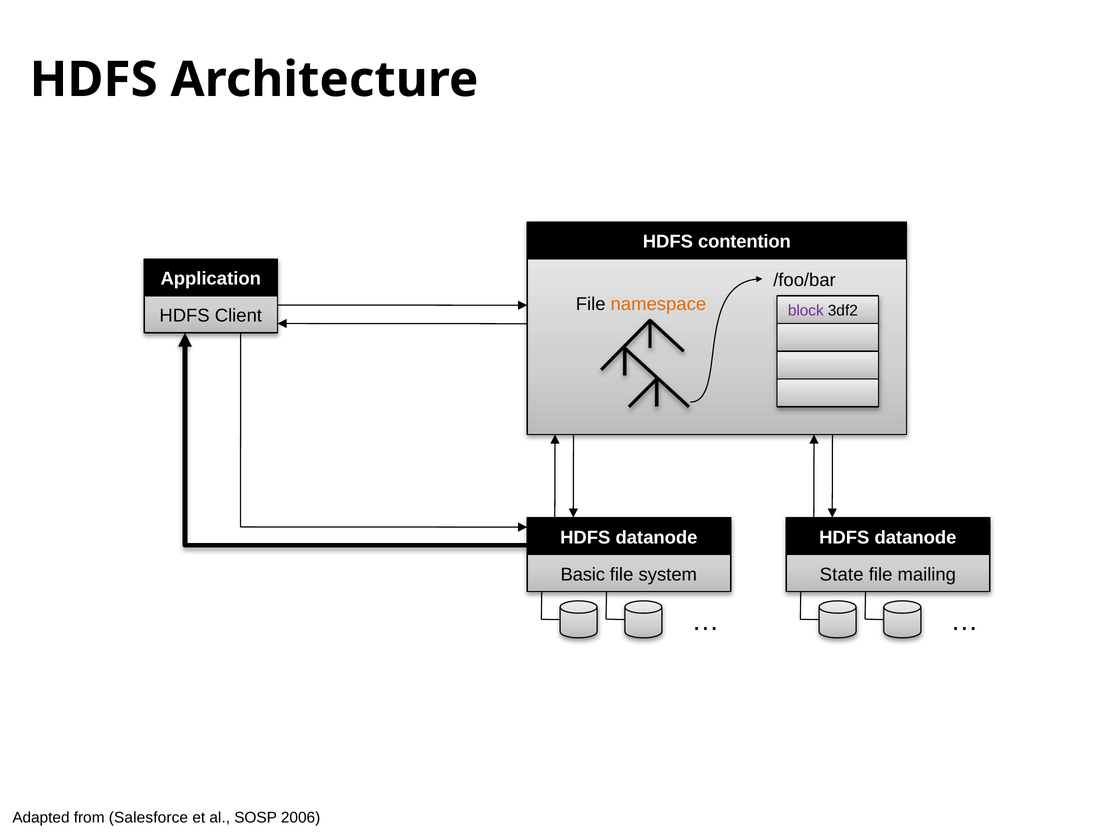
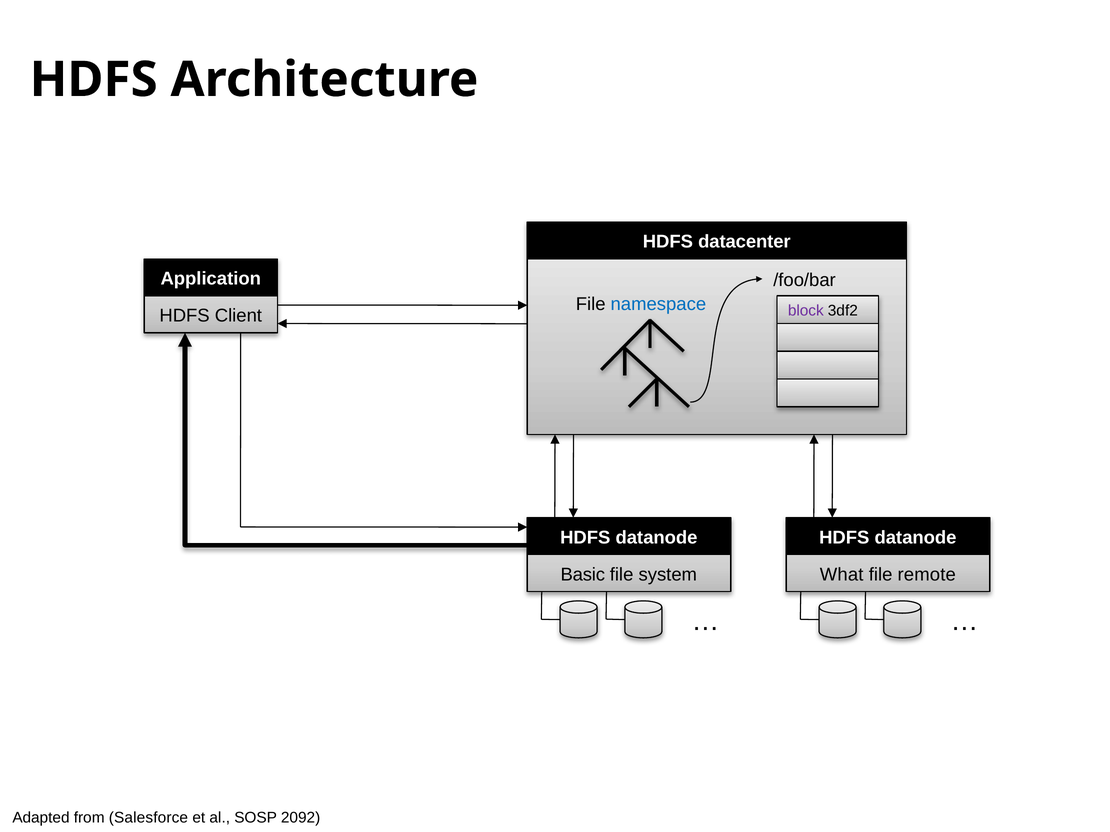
contention: contention -> datacenter
namespace colour: orange -> blue
State at (842, 575): State -> What
mailing: mailing -> remote
2006: 2006 -> 2092
